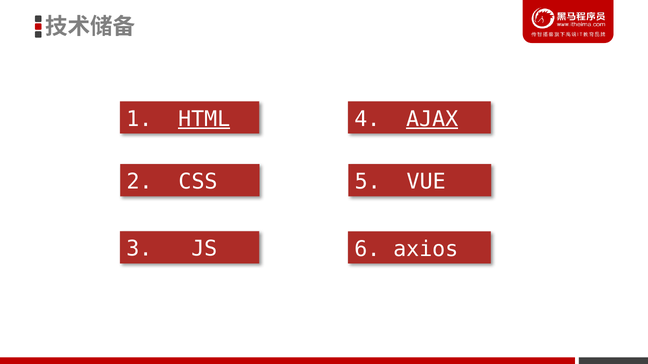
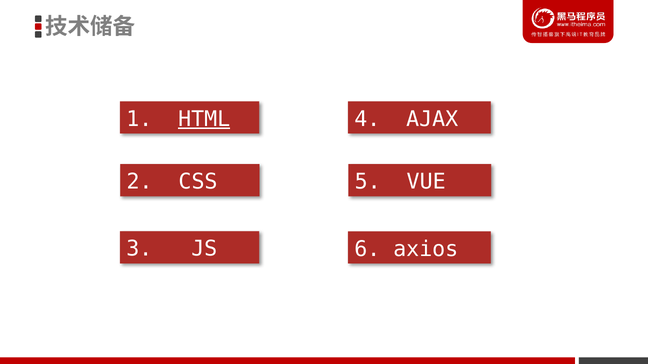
AJAX underline: present -> none
